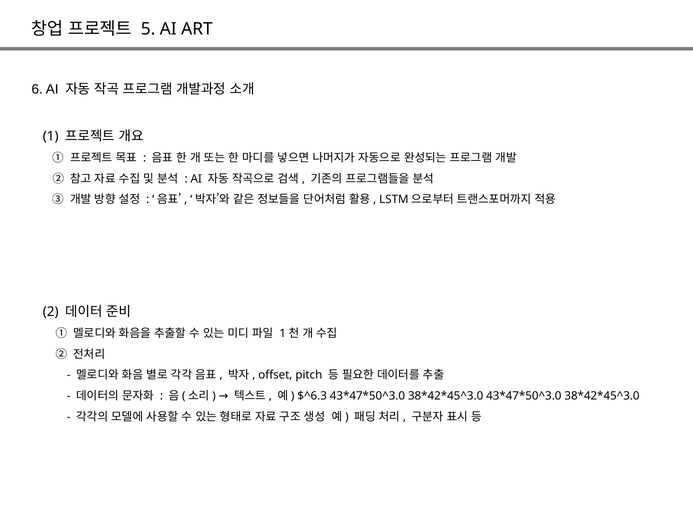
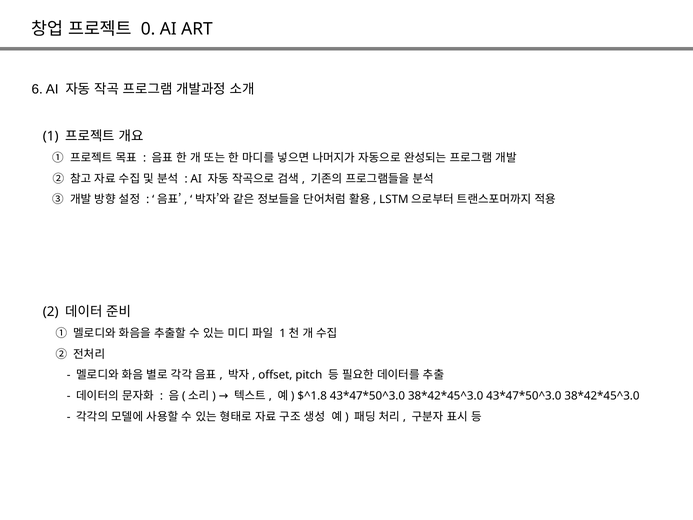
5: 5 -> 0
$^6.3: $^6.3 -> $^1.8
